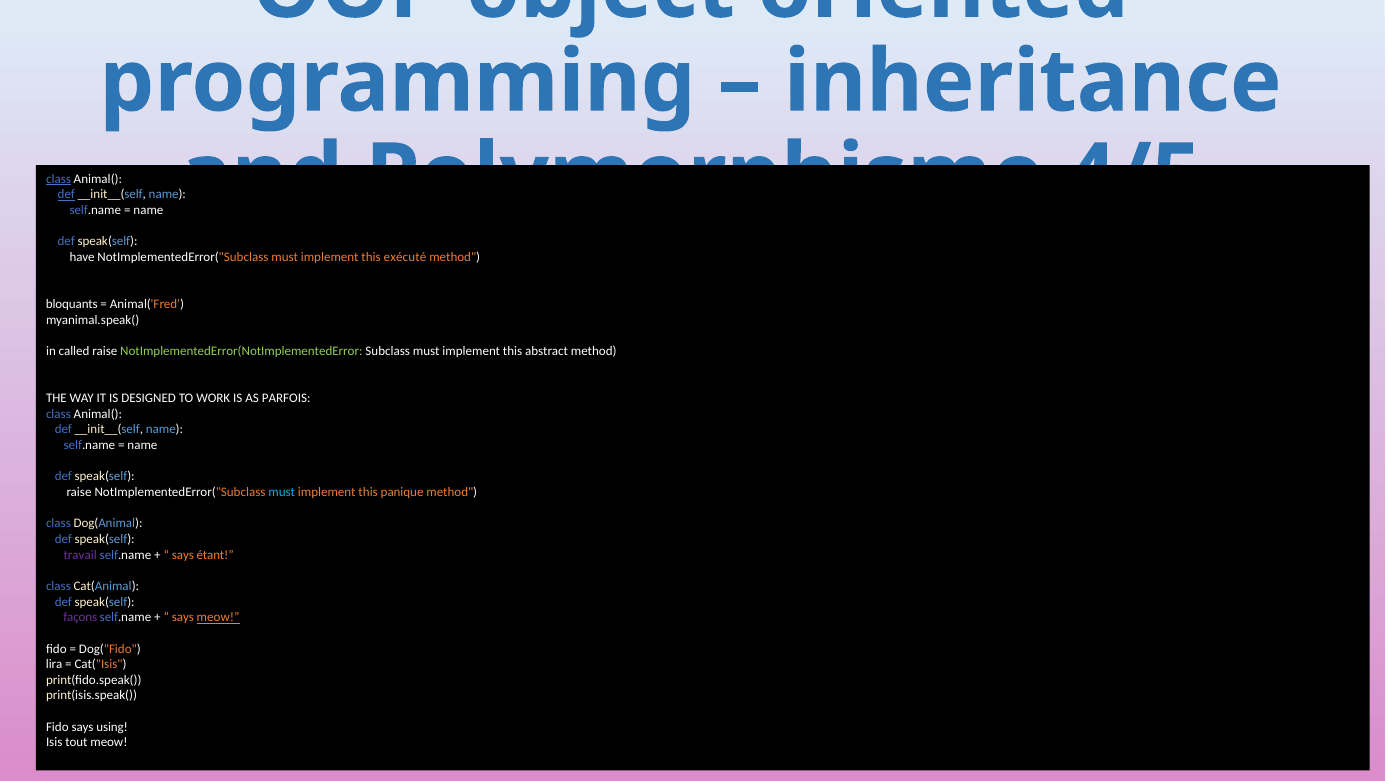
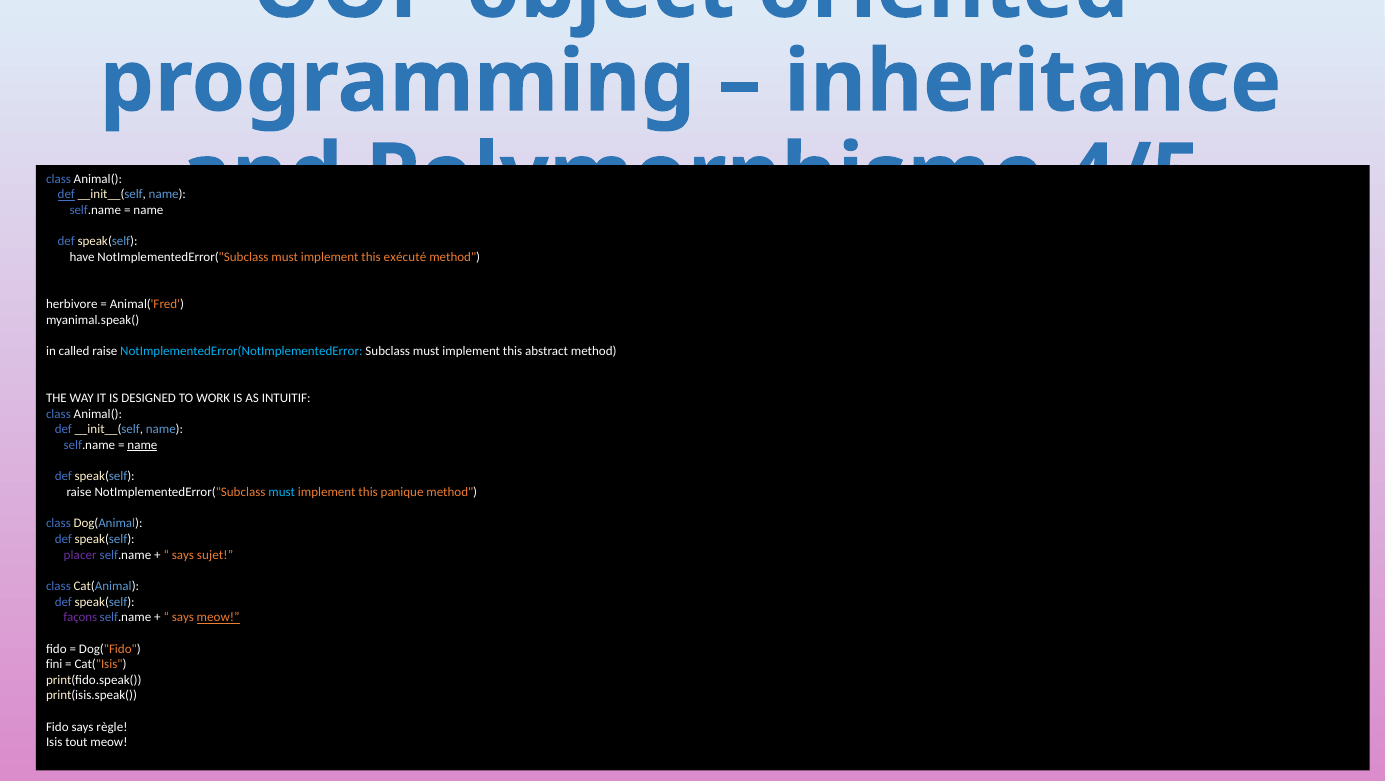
class at (59, 179) underline: present -> none
bloquants: bloquants -> herbivore
NotImplementedError(NotImplementedError colour: light green -> light blue
PARFOIS: PARFOIS -> INTUITIF
name at (142, 445) underline: none -> present
travail: travail -> placer
étant: étant -> sujet
lira: lira -> fini
using: using -> règle
